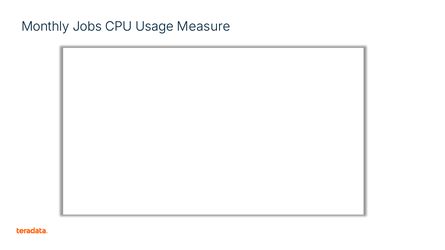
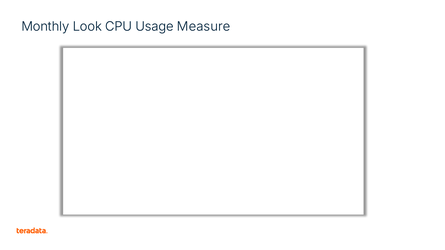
Jobs: Jobs -> Look
